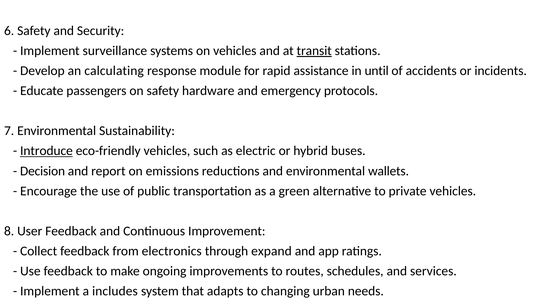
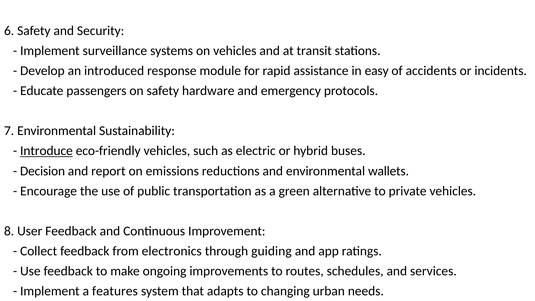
transit underline: present -> none
calculating: calculating -> introduced
until: until -> easy
expand: expand -> guiding
includes: includes -> features
